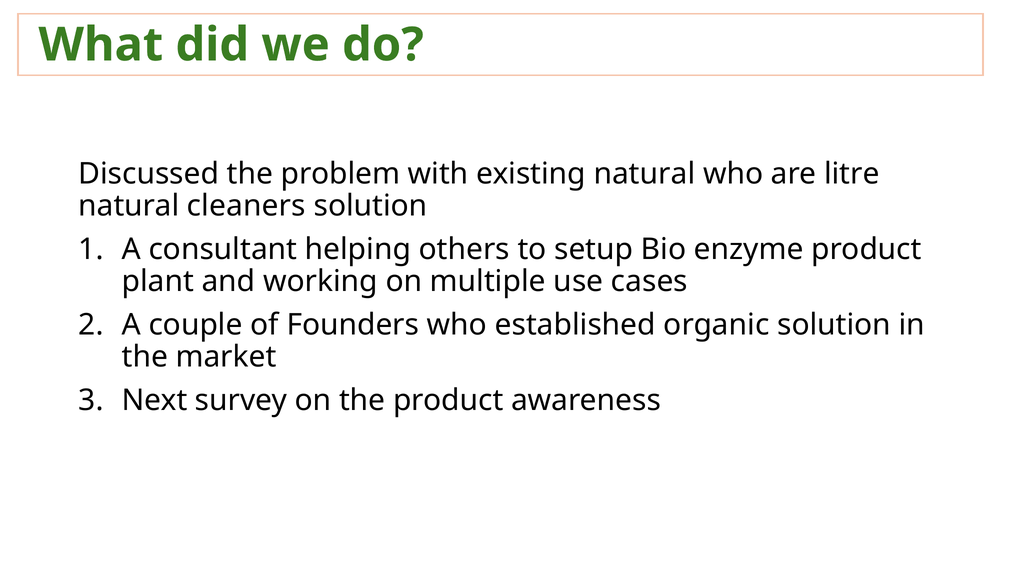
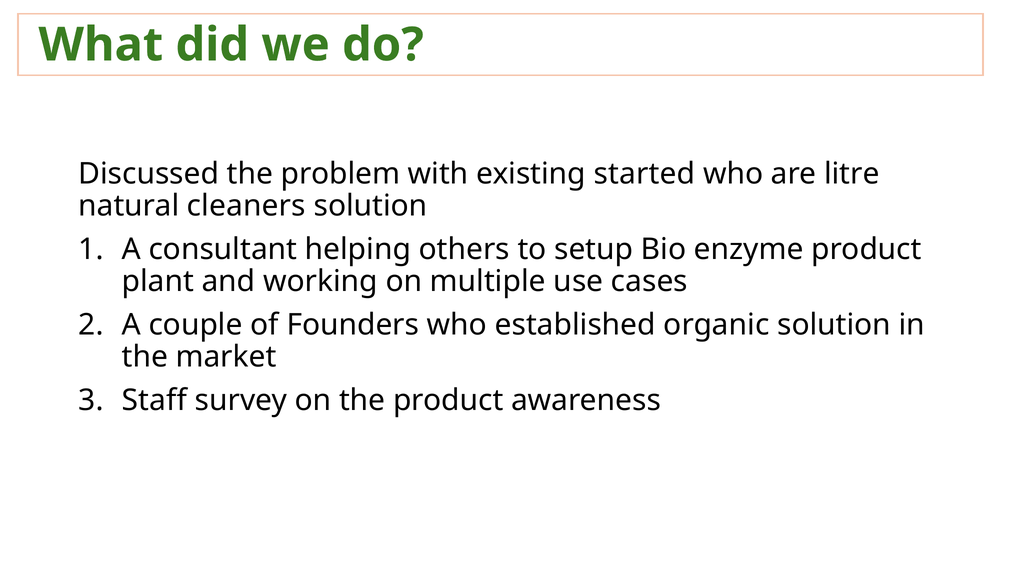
existing natural: natural -> started
Next: Next -> Staff
